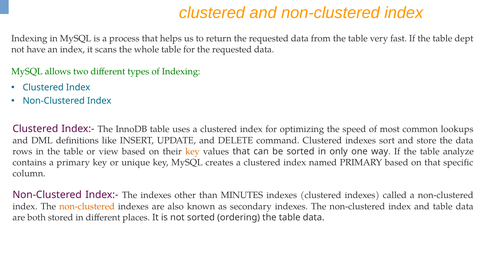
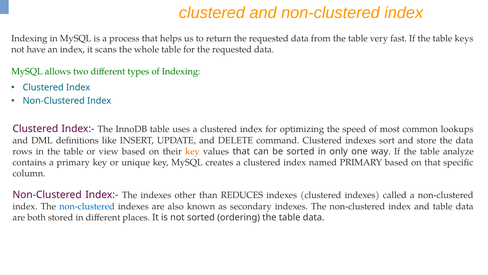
dept: dept -> keys
MINUTES: MINUTES -> REDUCES
non-clustered at (87, 206) colour: orange -> blue
